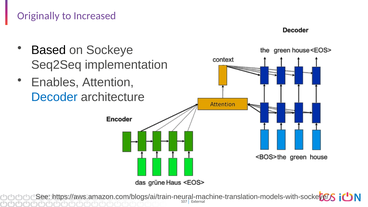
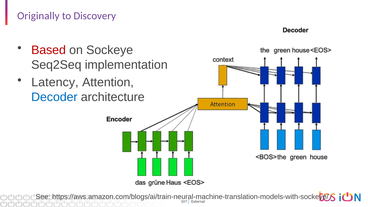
Increased: Increased -> Discovery
Based colour: black -> red
Enables: Enables -> Latency
